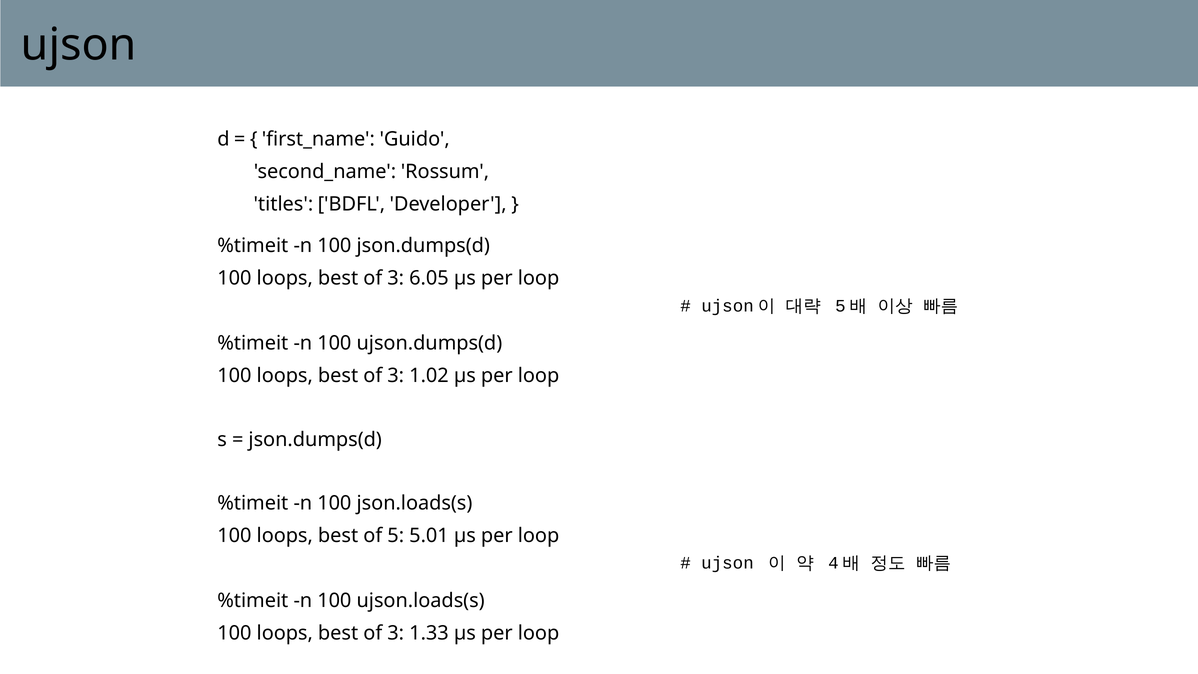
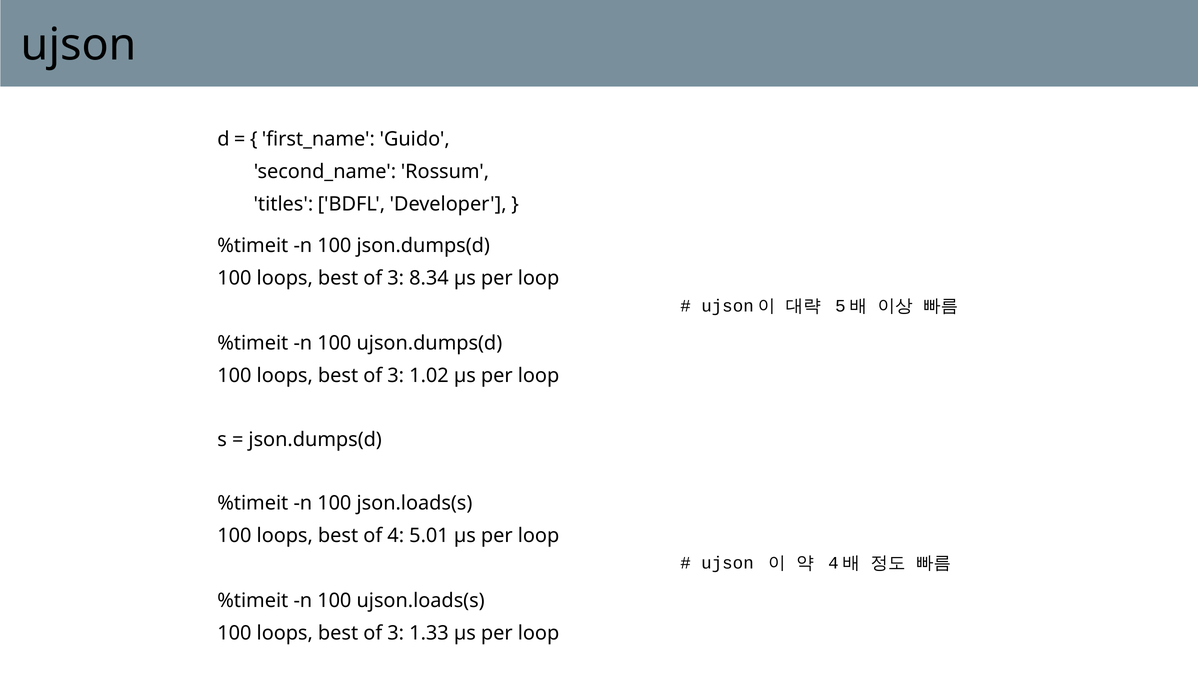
6.05: 6.05 -> 8.34
of 5: 5 -> 4
